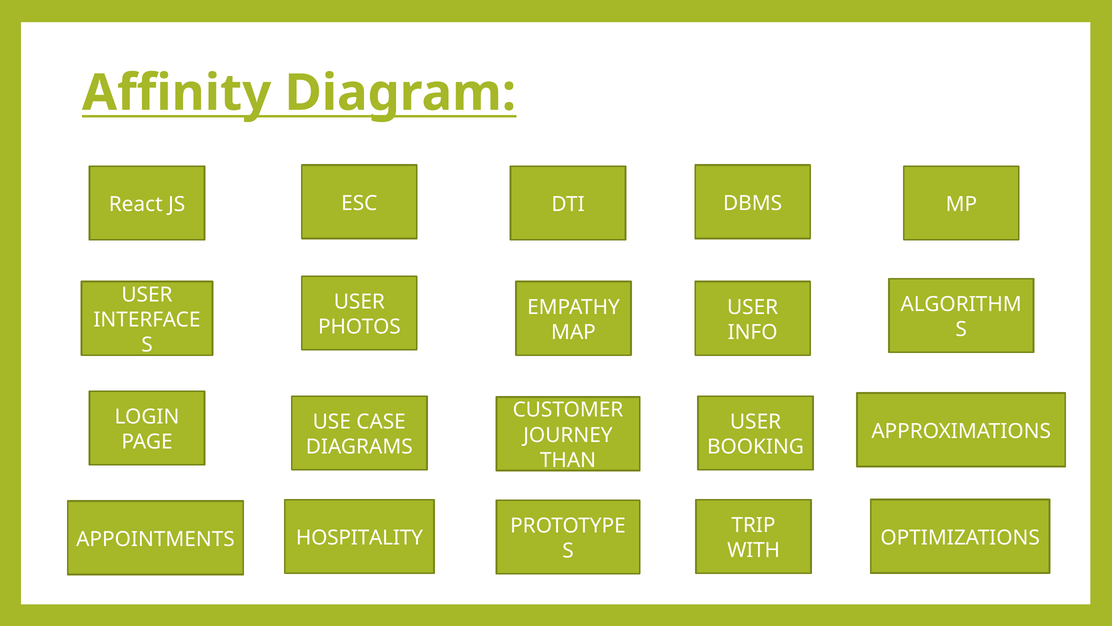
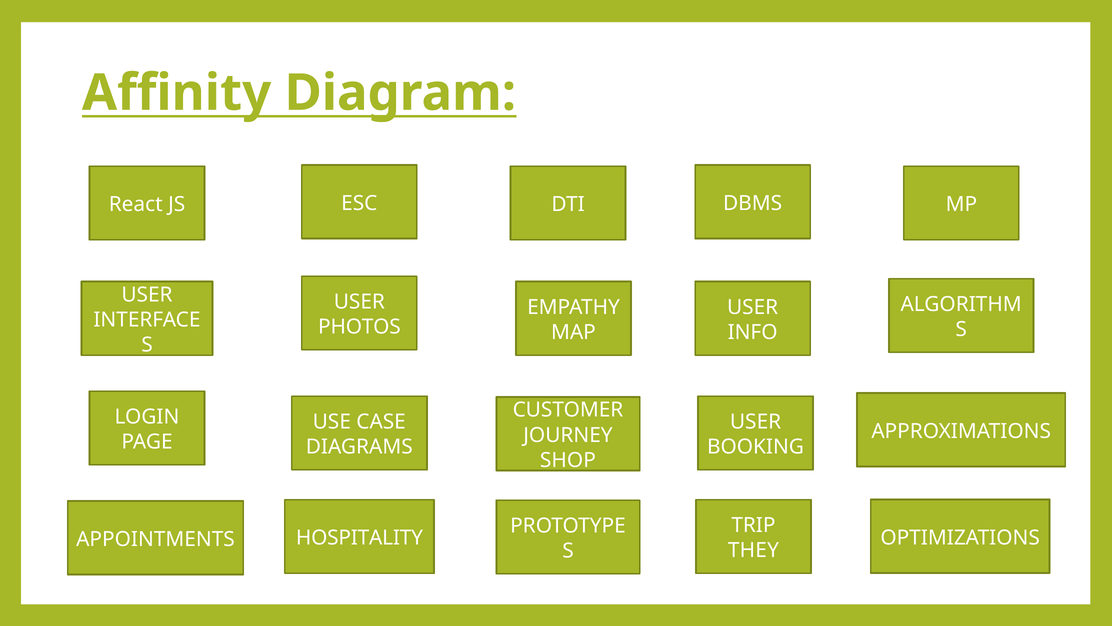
THAN: THAN -> SHOP
WITH: WITH -> THEY
